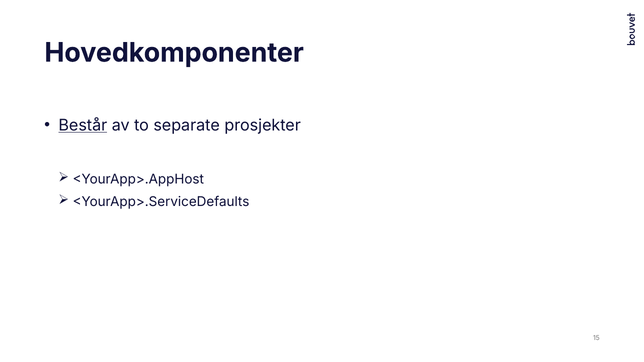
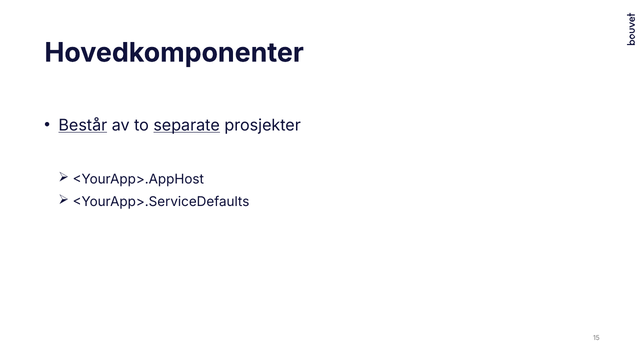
separate underline: none -> present
